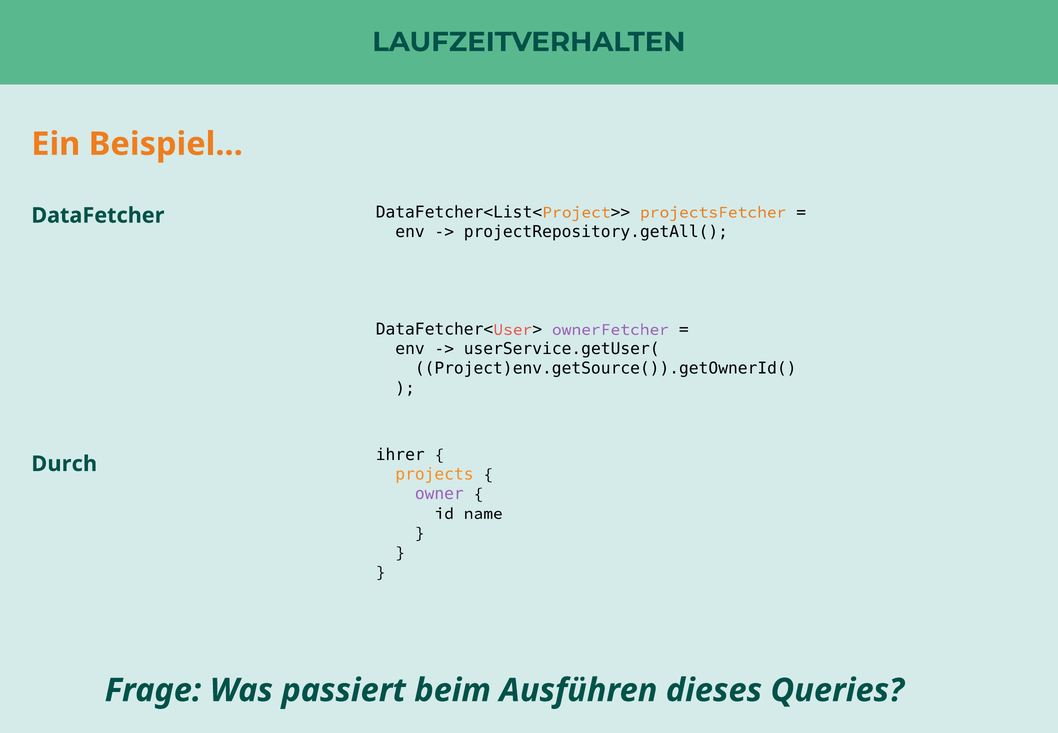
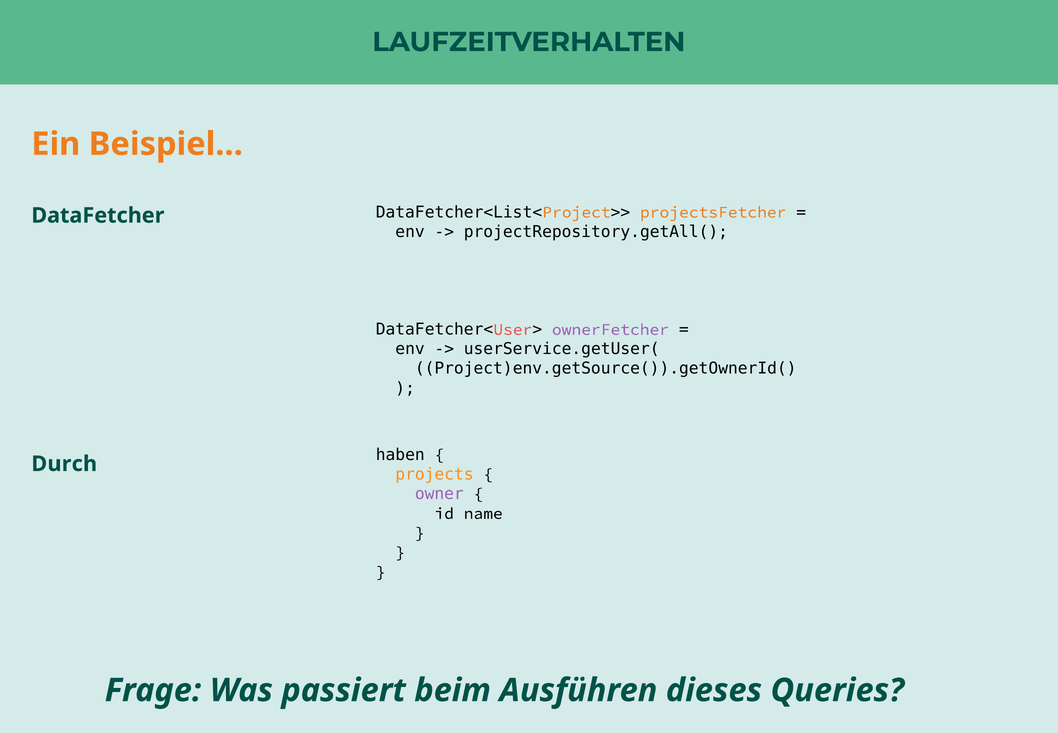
ihrer: ihrer -> haben
